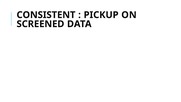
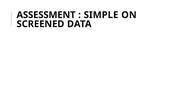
CONSISTENT: CONSISTENT -> ASSESSMENT
PICKUP: PICKUP -> SIMPLE
